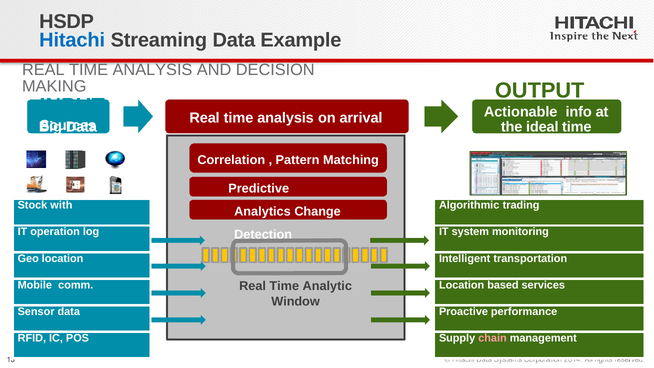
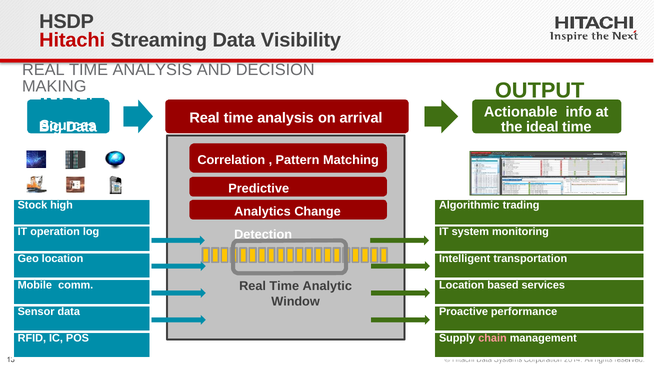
Hitachi colour: blue -> red
Example: Example -> Visibility
with: with -> high
